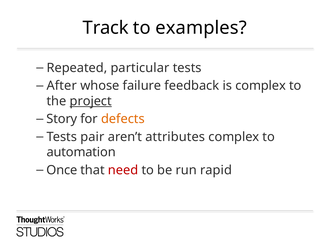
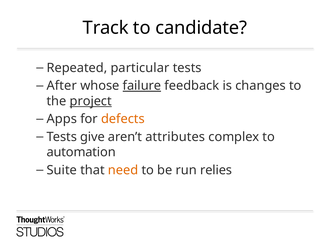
examples: examples -> candidate
failure underline: none -> present
is complex: complex -> changes
Story: Story -> Apps
pair: pair -> give
Once: Once -> Suite
need colour: red -> orange
rapid: rapid -> relies
